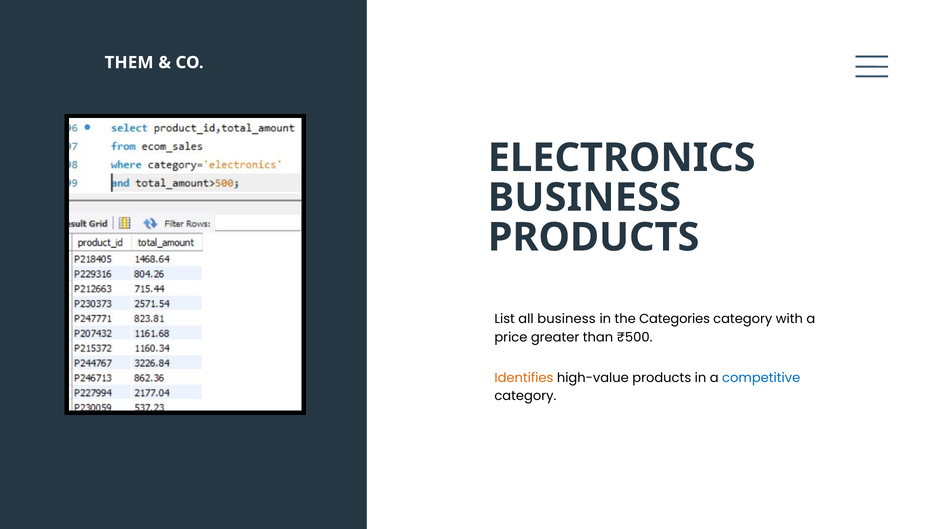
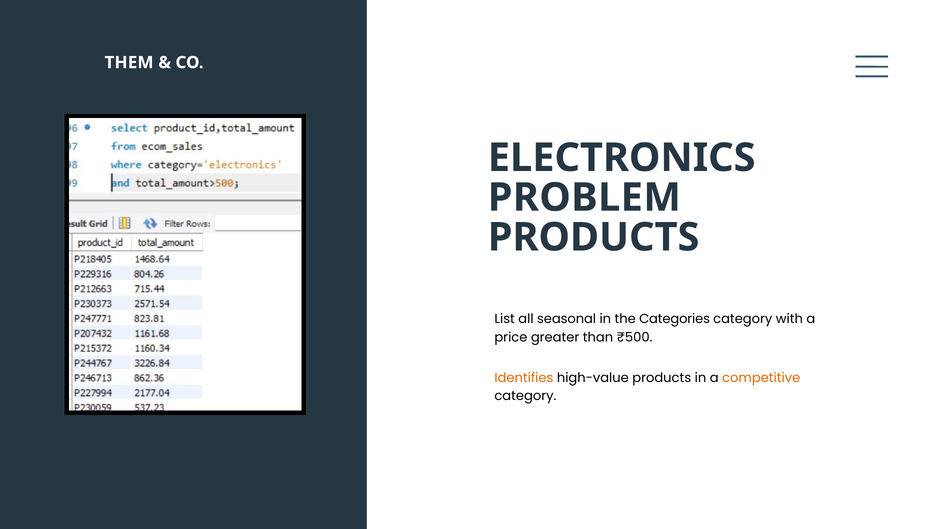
BUSINESS at (584, 198): BUSINESS -> PROBLEM
all business: business -> seasonal
competitive colour: blue -> orange
